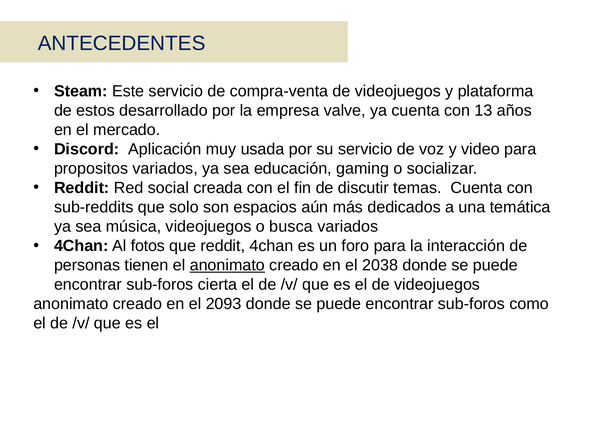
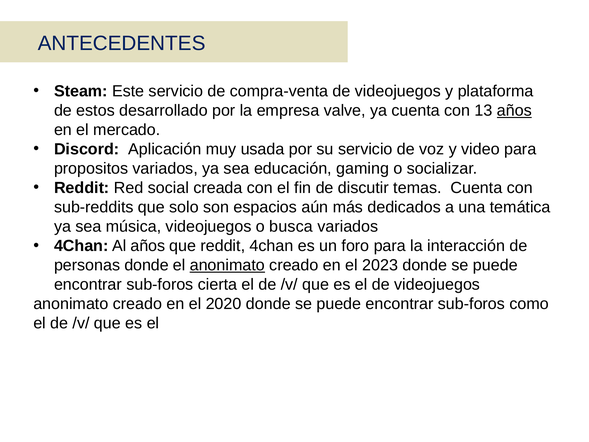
años at (514, 110) underline: none -> present
Al fotos: fotos -> años
personas tienen: tienen -> donde
2038: 2038 -> 2023
2093: 2093 -> 2020
